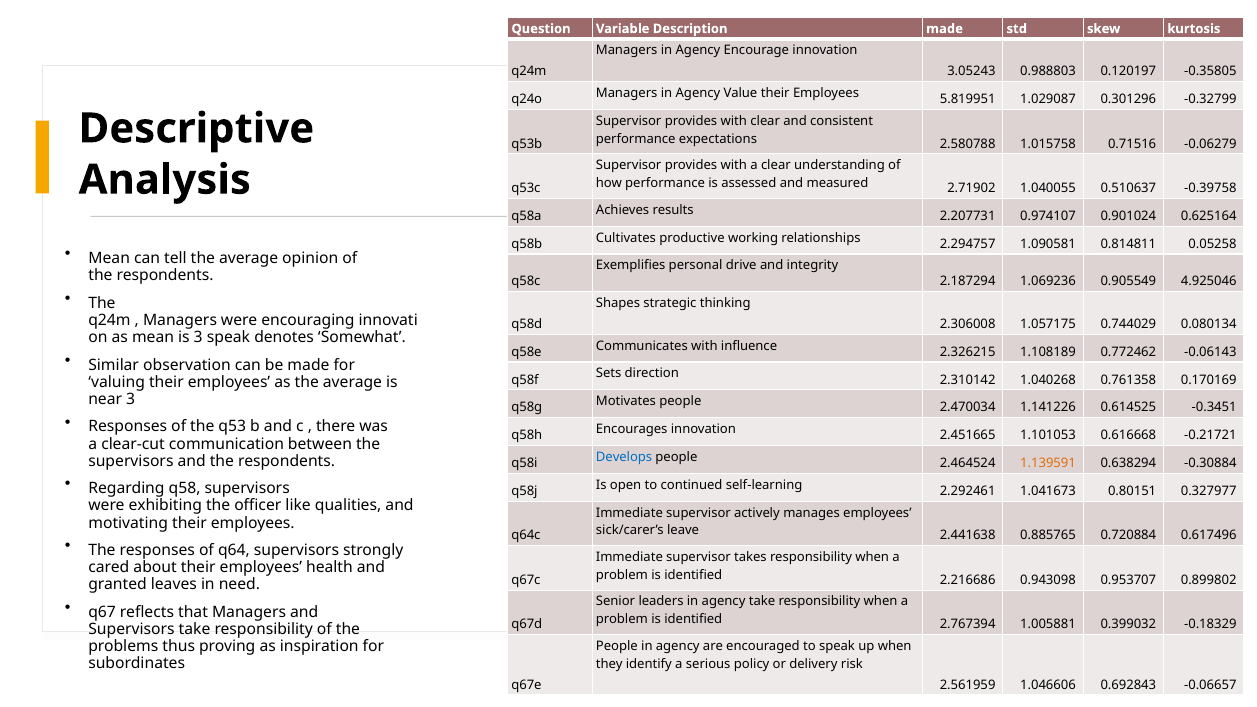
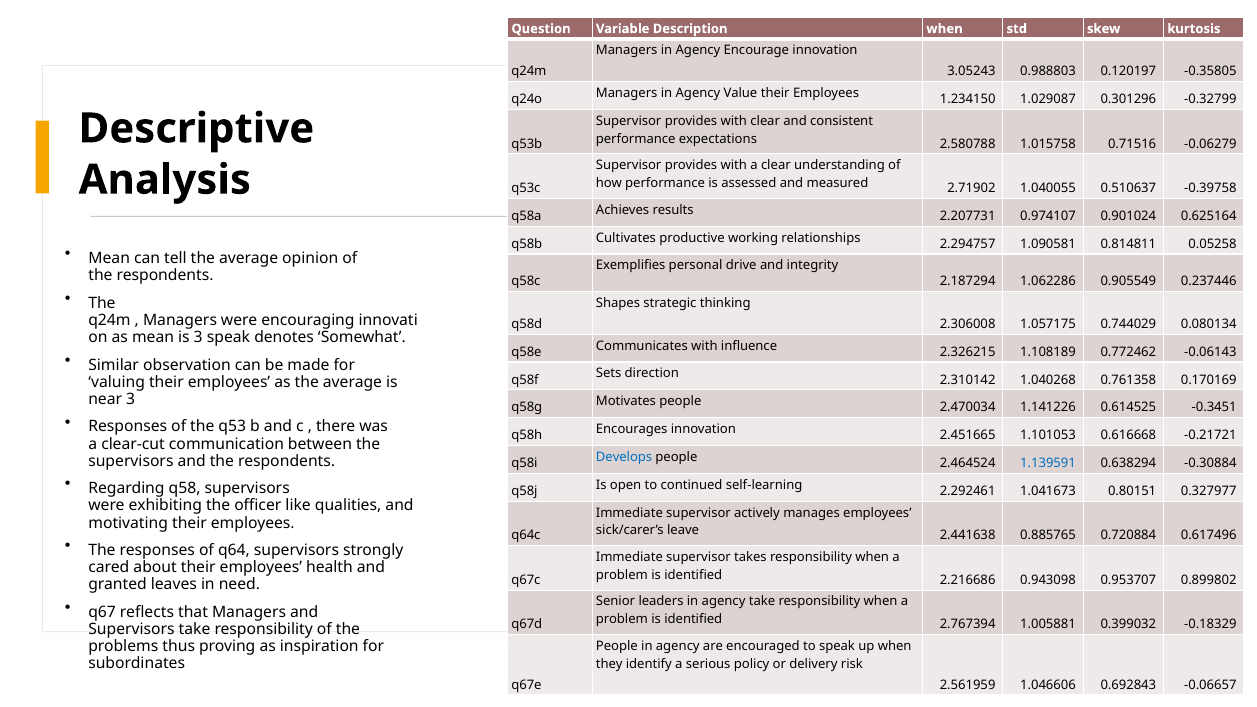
Description made: made -> when
5.819951: 5.819951 -> 1.234150
1.069236: 1.069236 -> 1.062286
4.925046: 4.925046 -> 0.237446
1.139591 colour: orange -> blue
